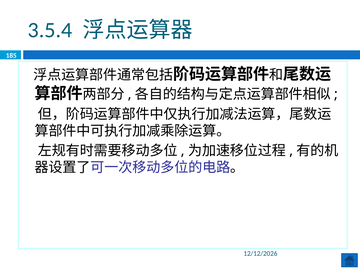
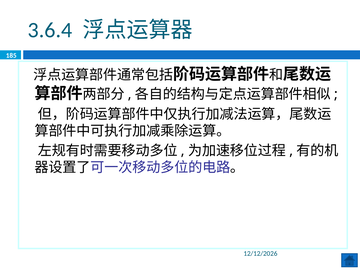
3.5.4: 3.5.4 -> 3.6.4
